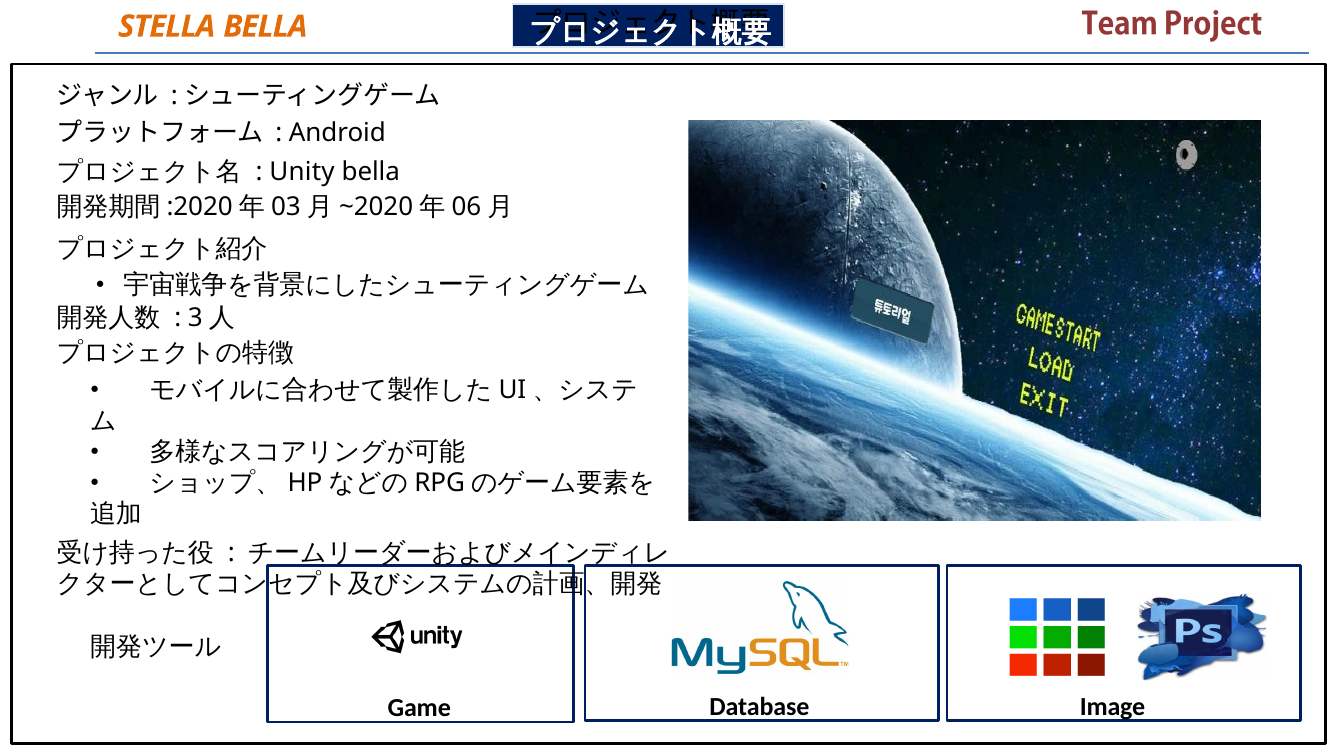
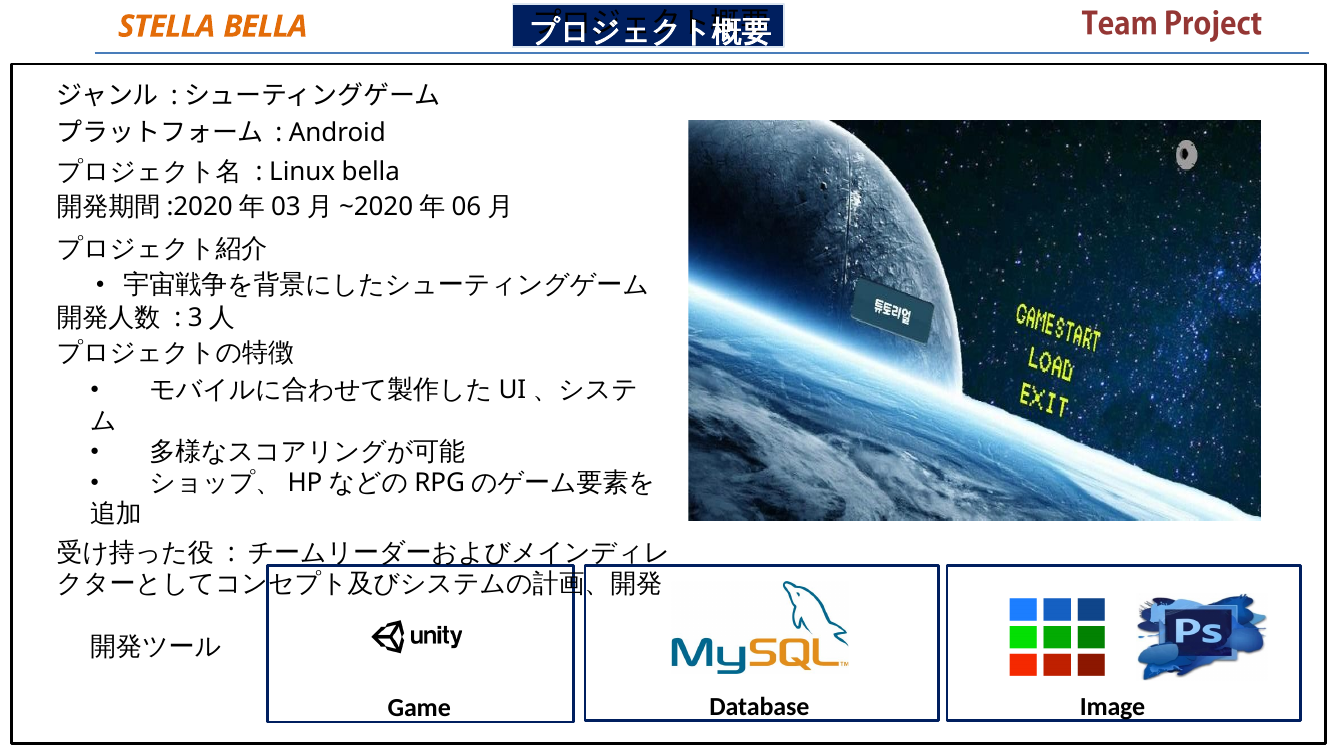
Unity: Unity -> Linux
